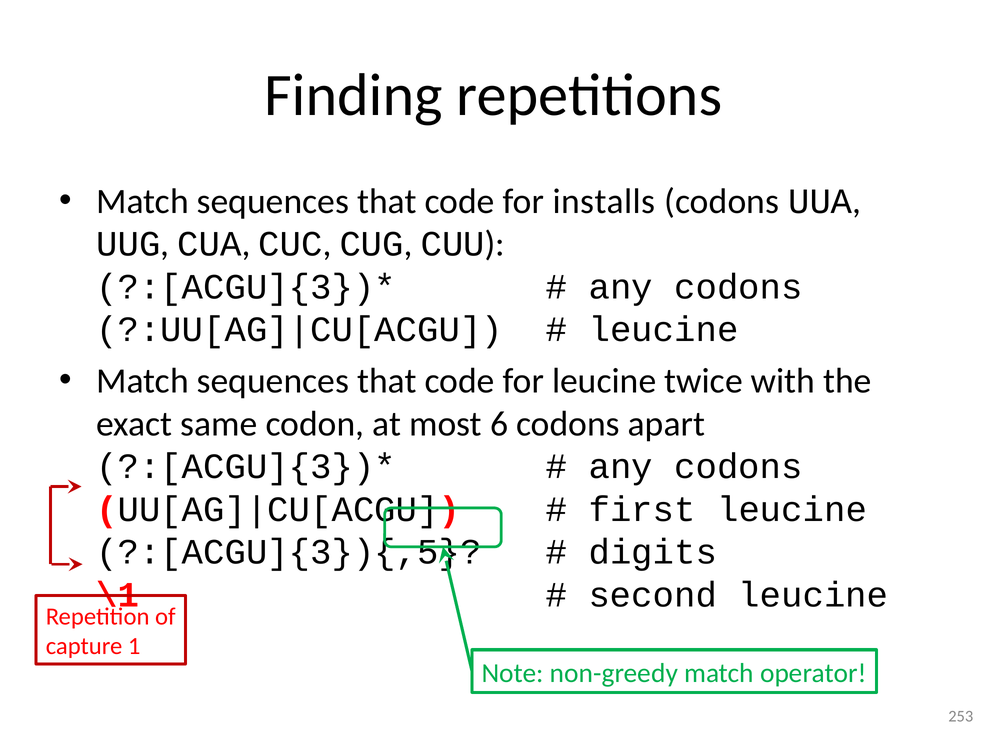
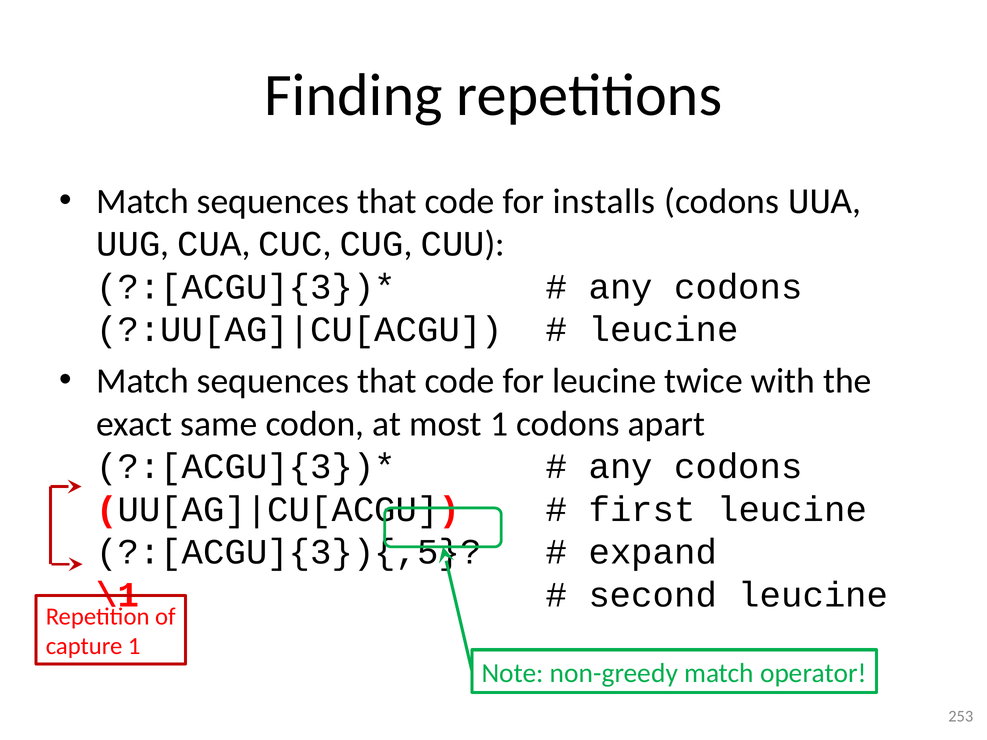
most 6: 6 -> 1
digits: digits -> expand
